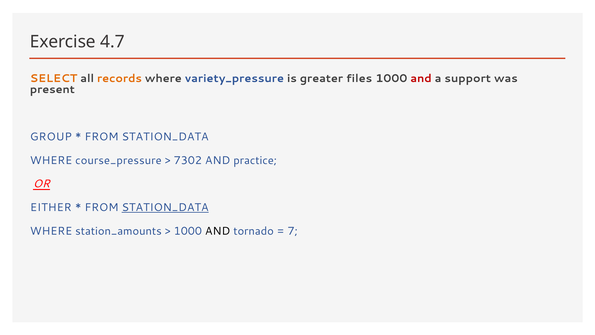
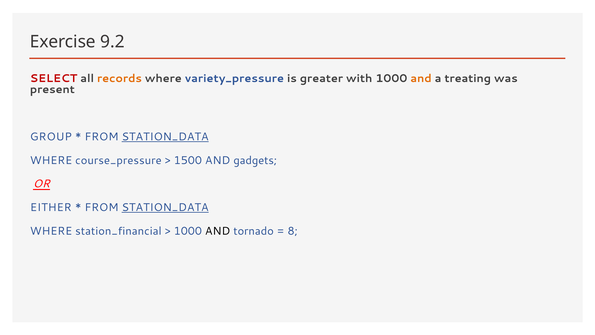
4.7: 4.7 -> 9.2
SELECT colour: orange -> red
files: files -> with
and at (421, 78) colour: red -> orange
support: support -> treating
STATION_DATA at (165, 137) underline: none -> present
7302: 7302 -> 1500
practice: practice -> gadgets
station_amounts: station_amounts -> station_financial
7: 7 -> 8
